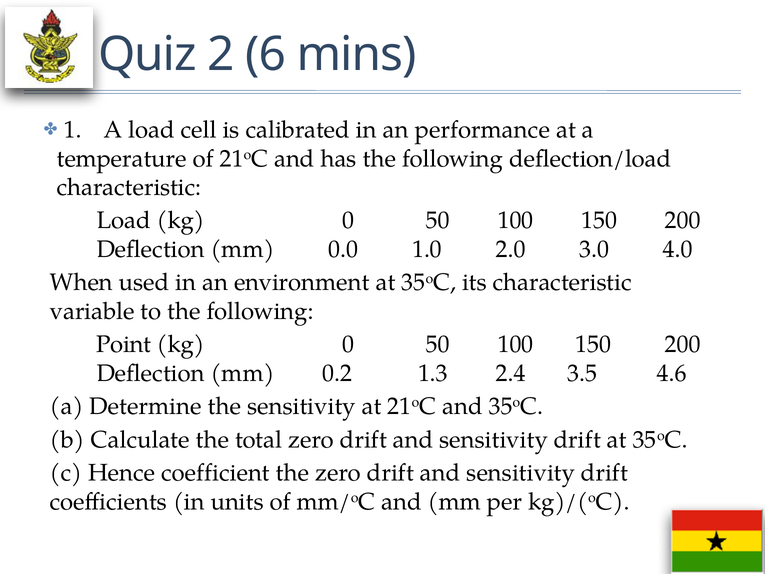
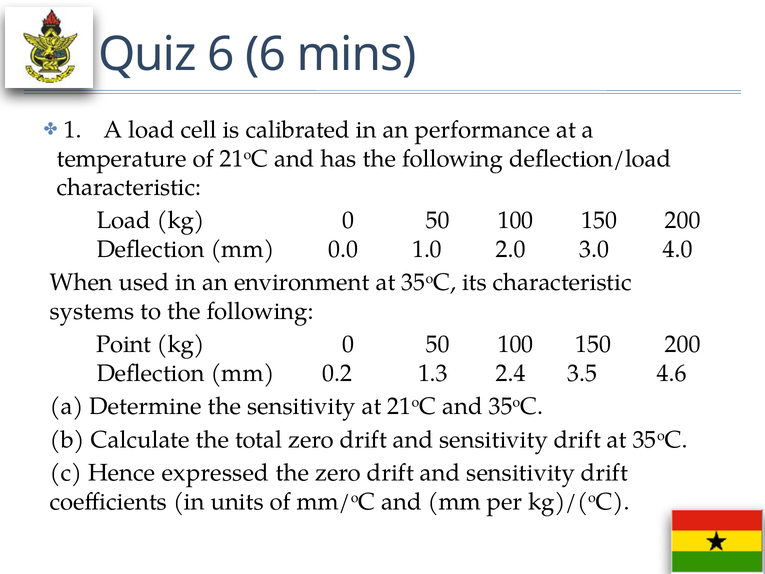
Quiz 2: 2 -> 6
variable: variable -> systems
coefficient: coefficient -> expressed
